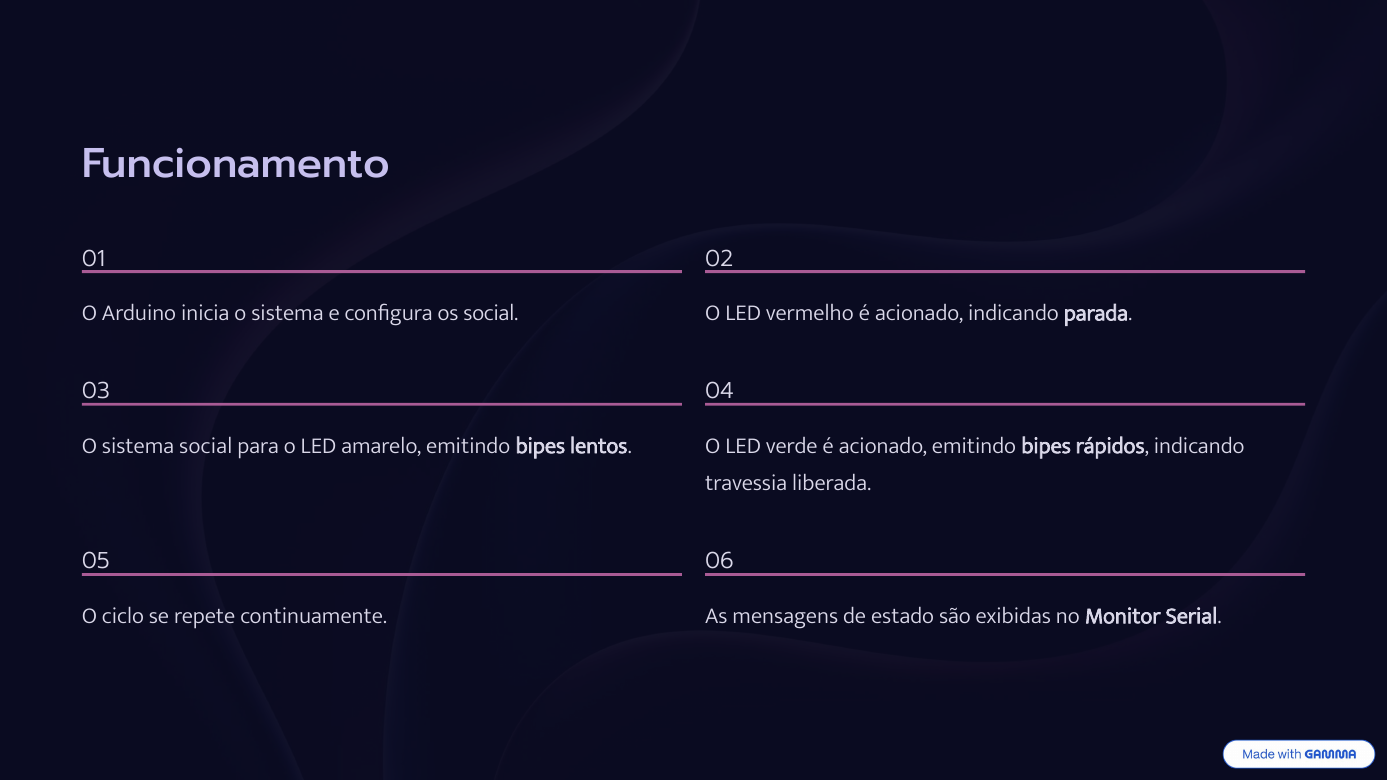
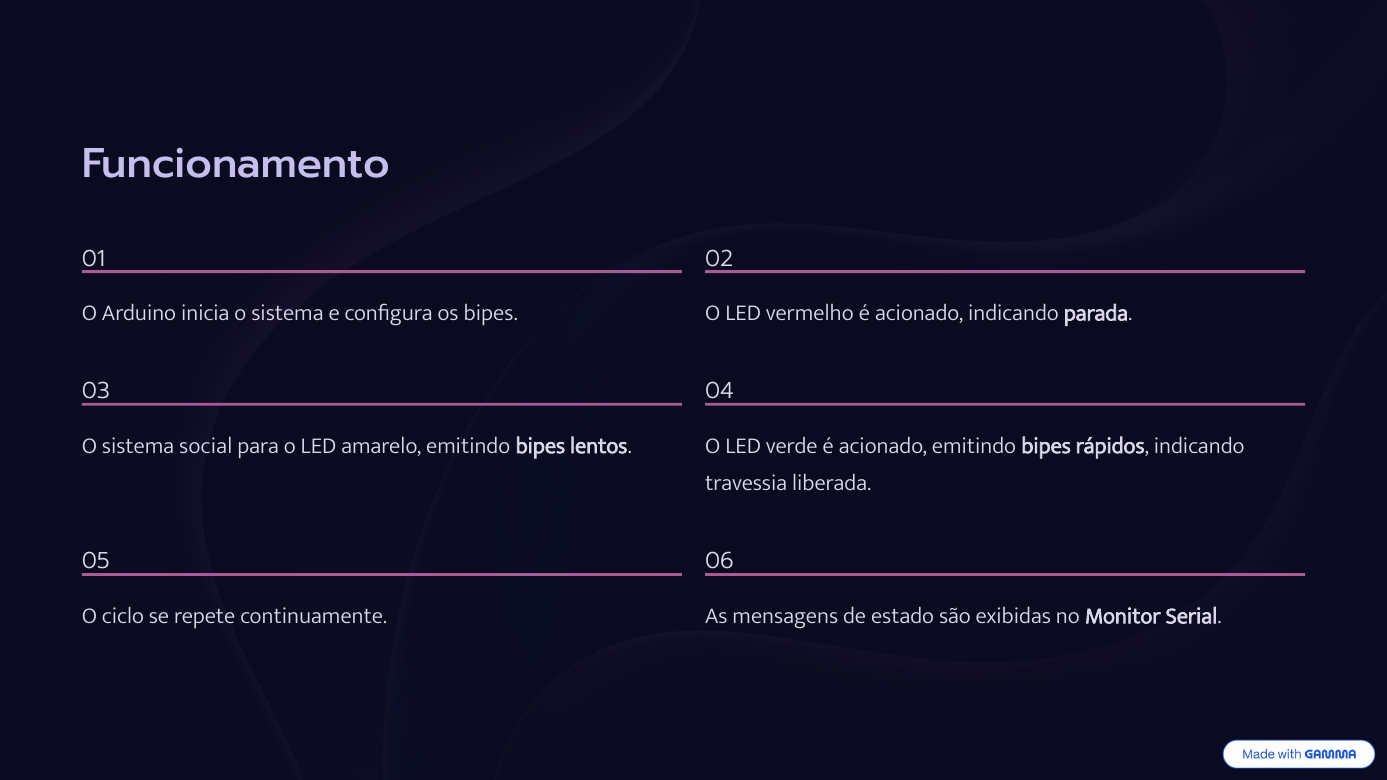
os social: social -> bipes
